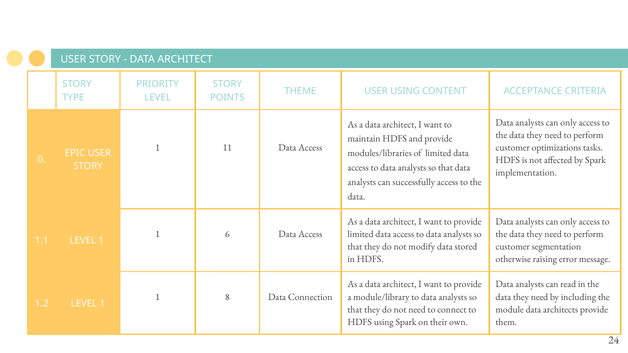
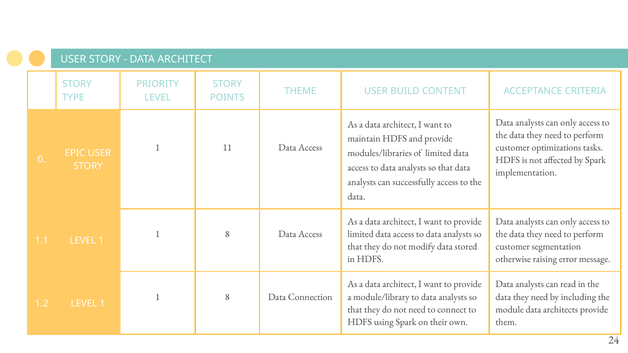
USER USING: USING -> BUILD
6 at (227, 234): 6 -> 8
